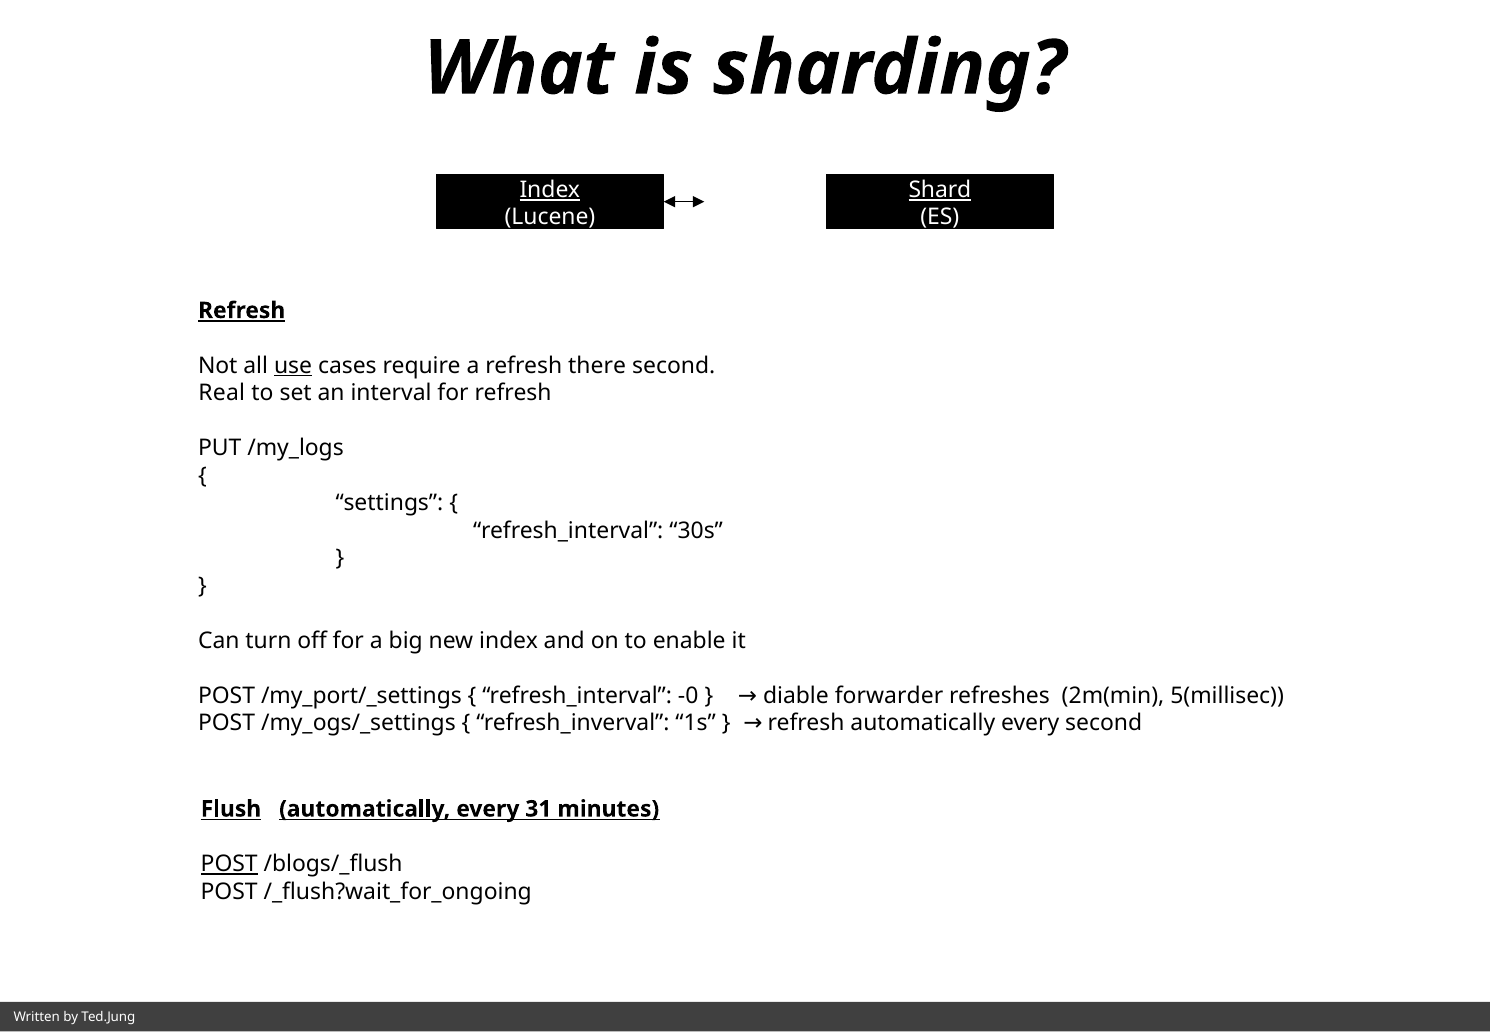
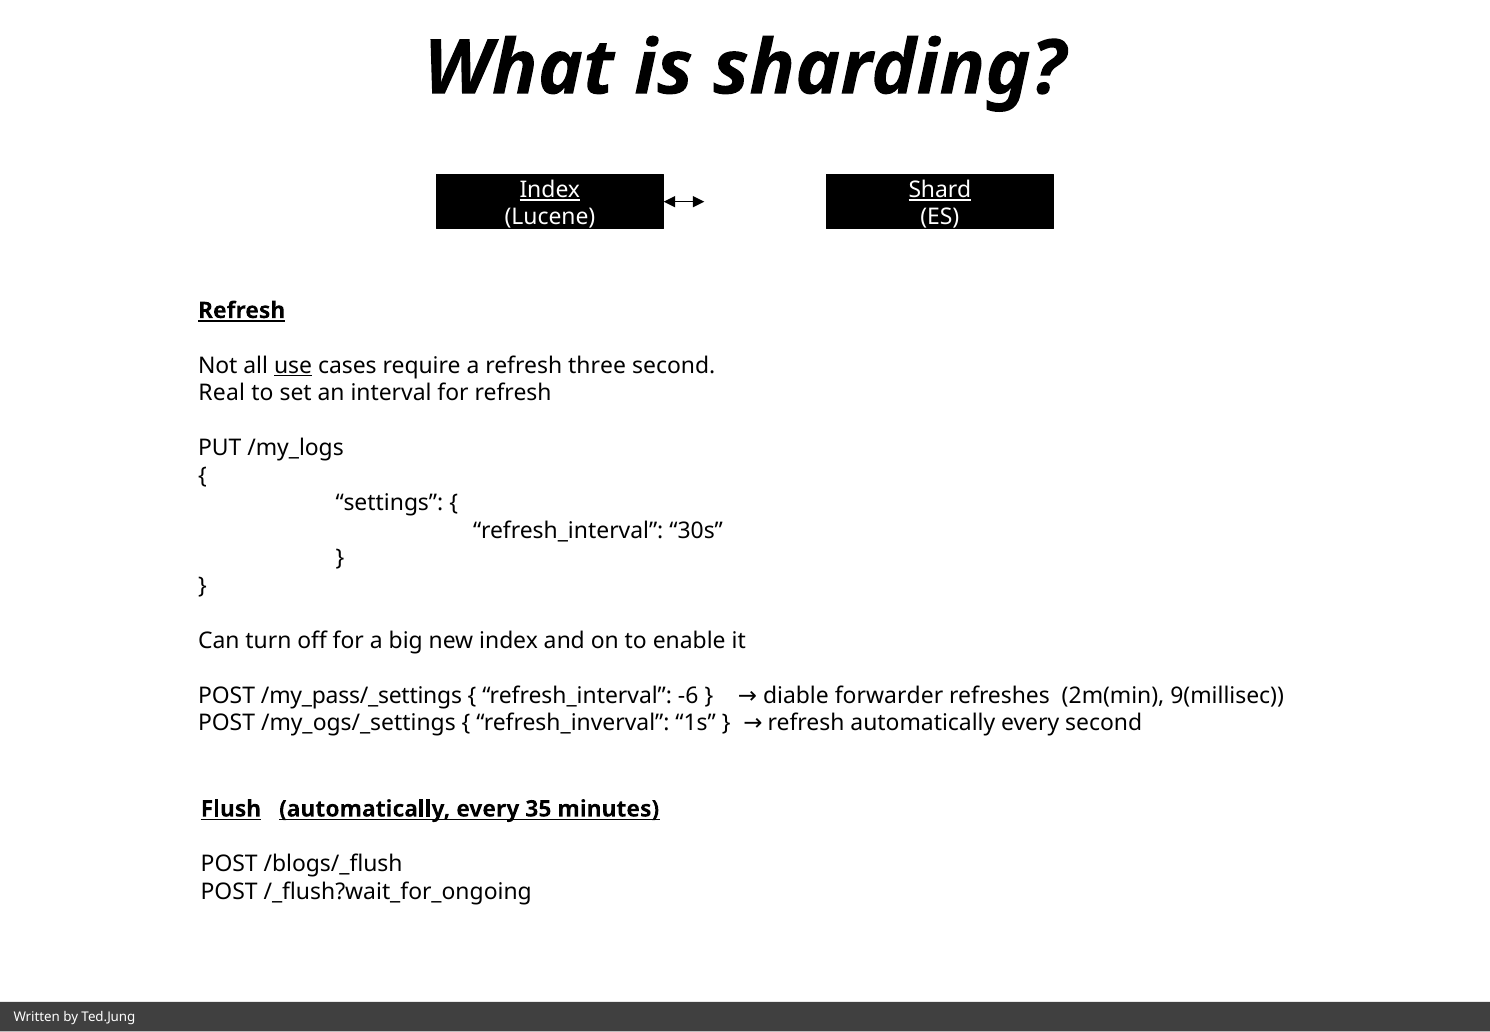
there: there -> three
/my_port/_settings: /my_port/_settings -> /my_pass/_settings
-0: -0 -> -6
5(millisec: 5(millisec -> 9(millisec
31: 31 -> 35
POST at (229, 864) underline: present -> none
